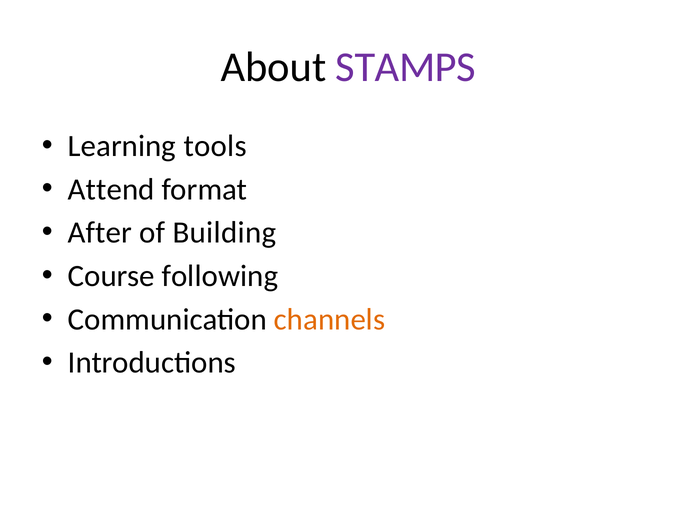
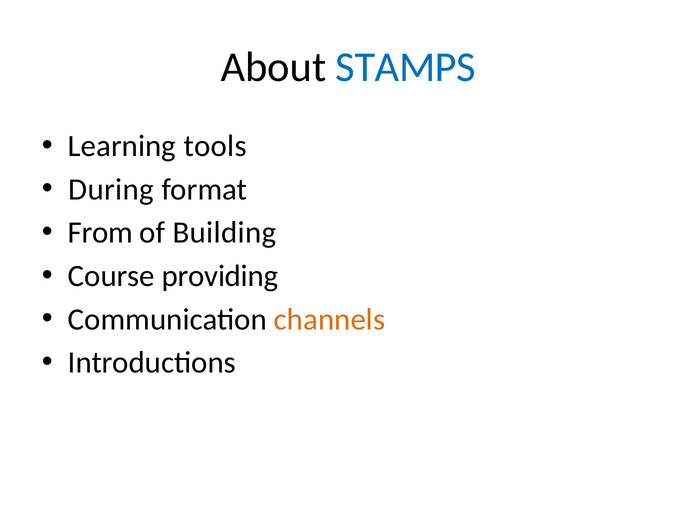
STAMPS colour: purple -> blue
Attend: Attend -> During
After: After -> From
following: following -> providing
